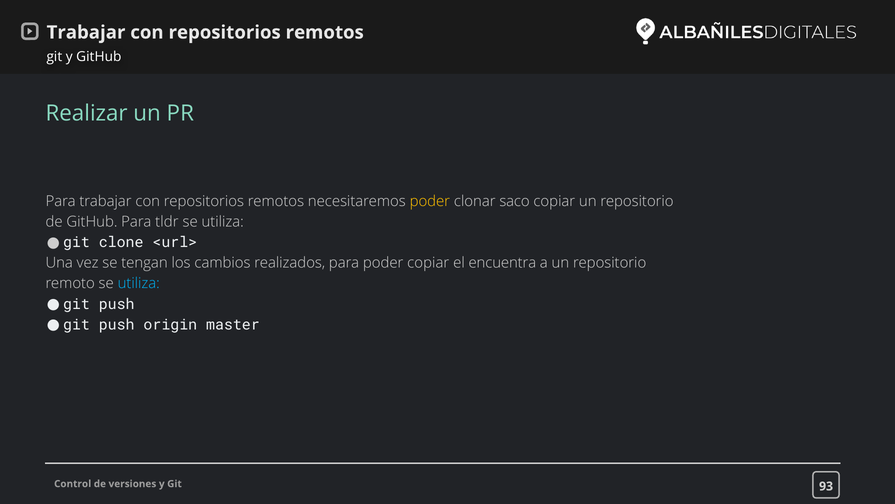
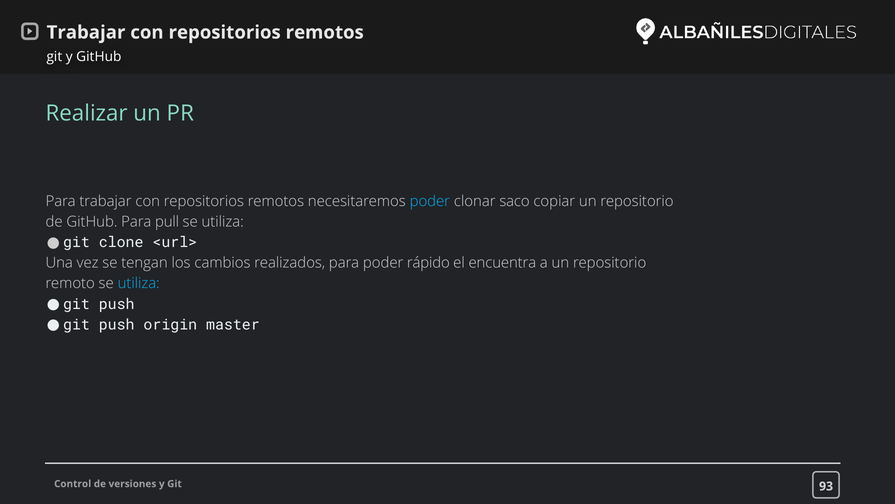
poder at (430, 201) colour: yellow -> light blue
tldr: tldr -> pull
poder copiar: copiar -> rápido
